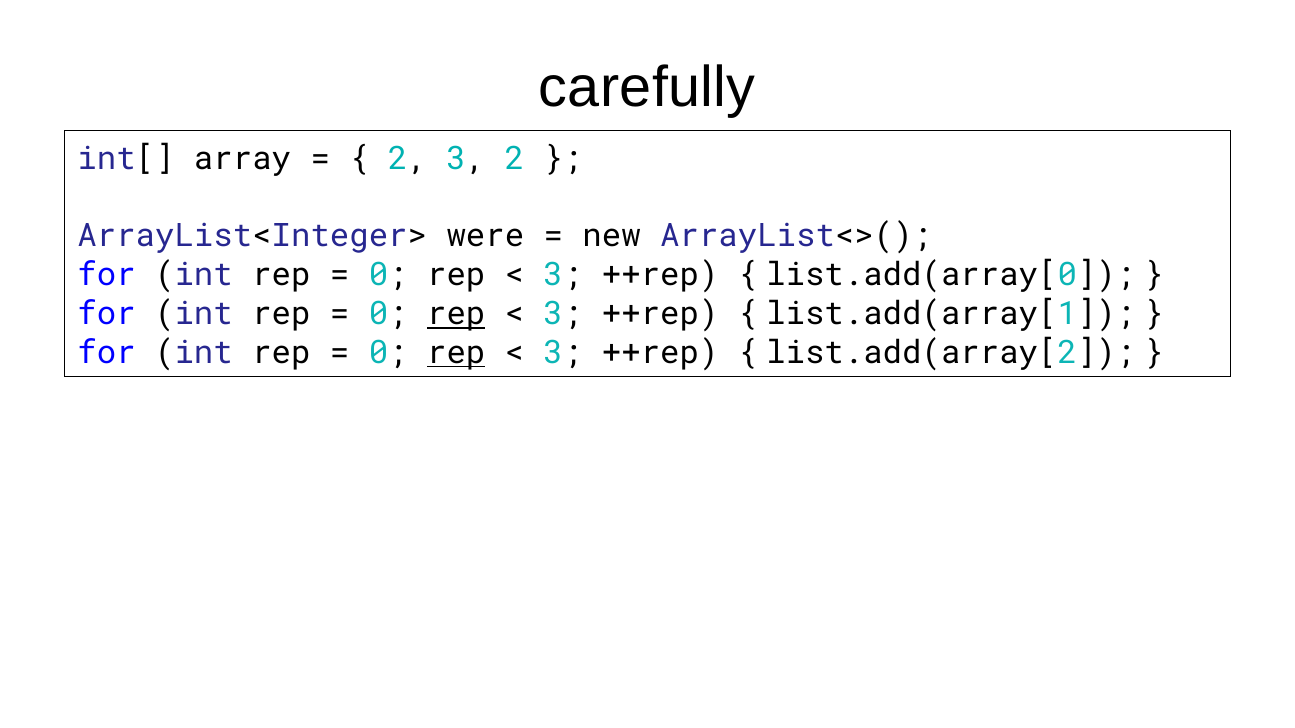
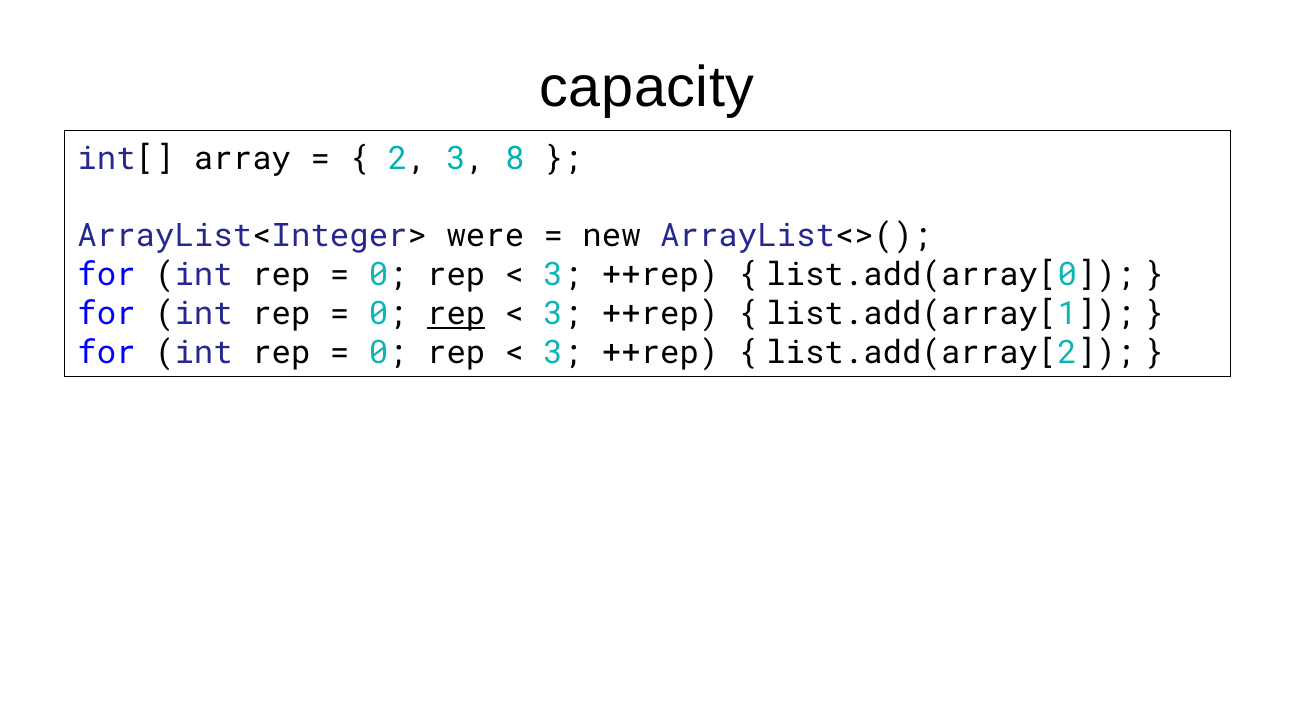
carefully: carefully -> capacity
3 2: 2 -> 8
rep at (456, 353) underline: present -> none
